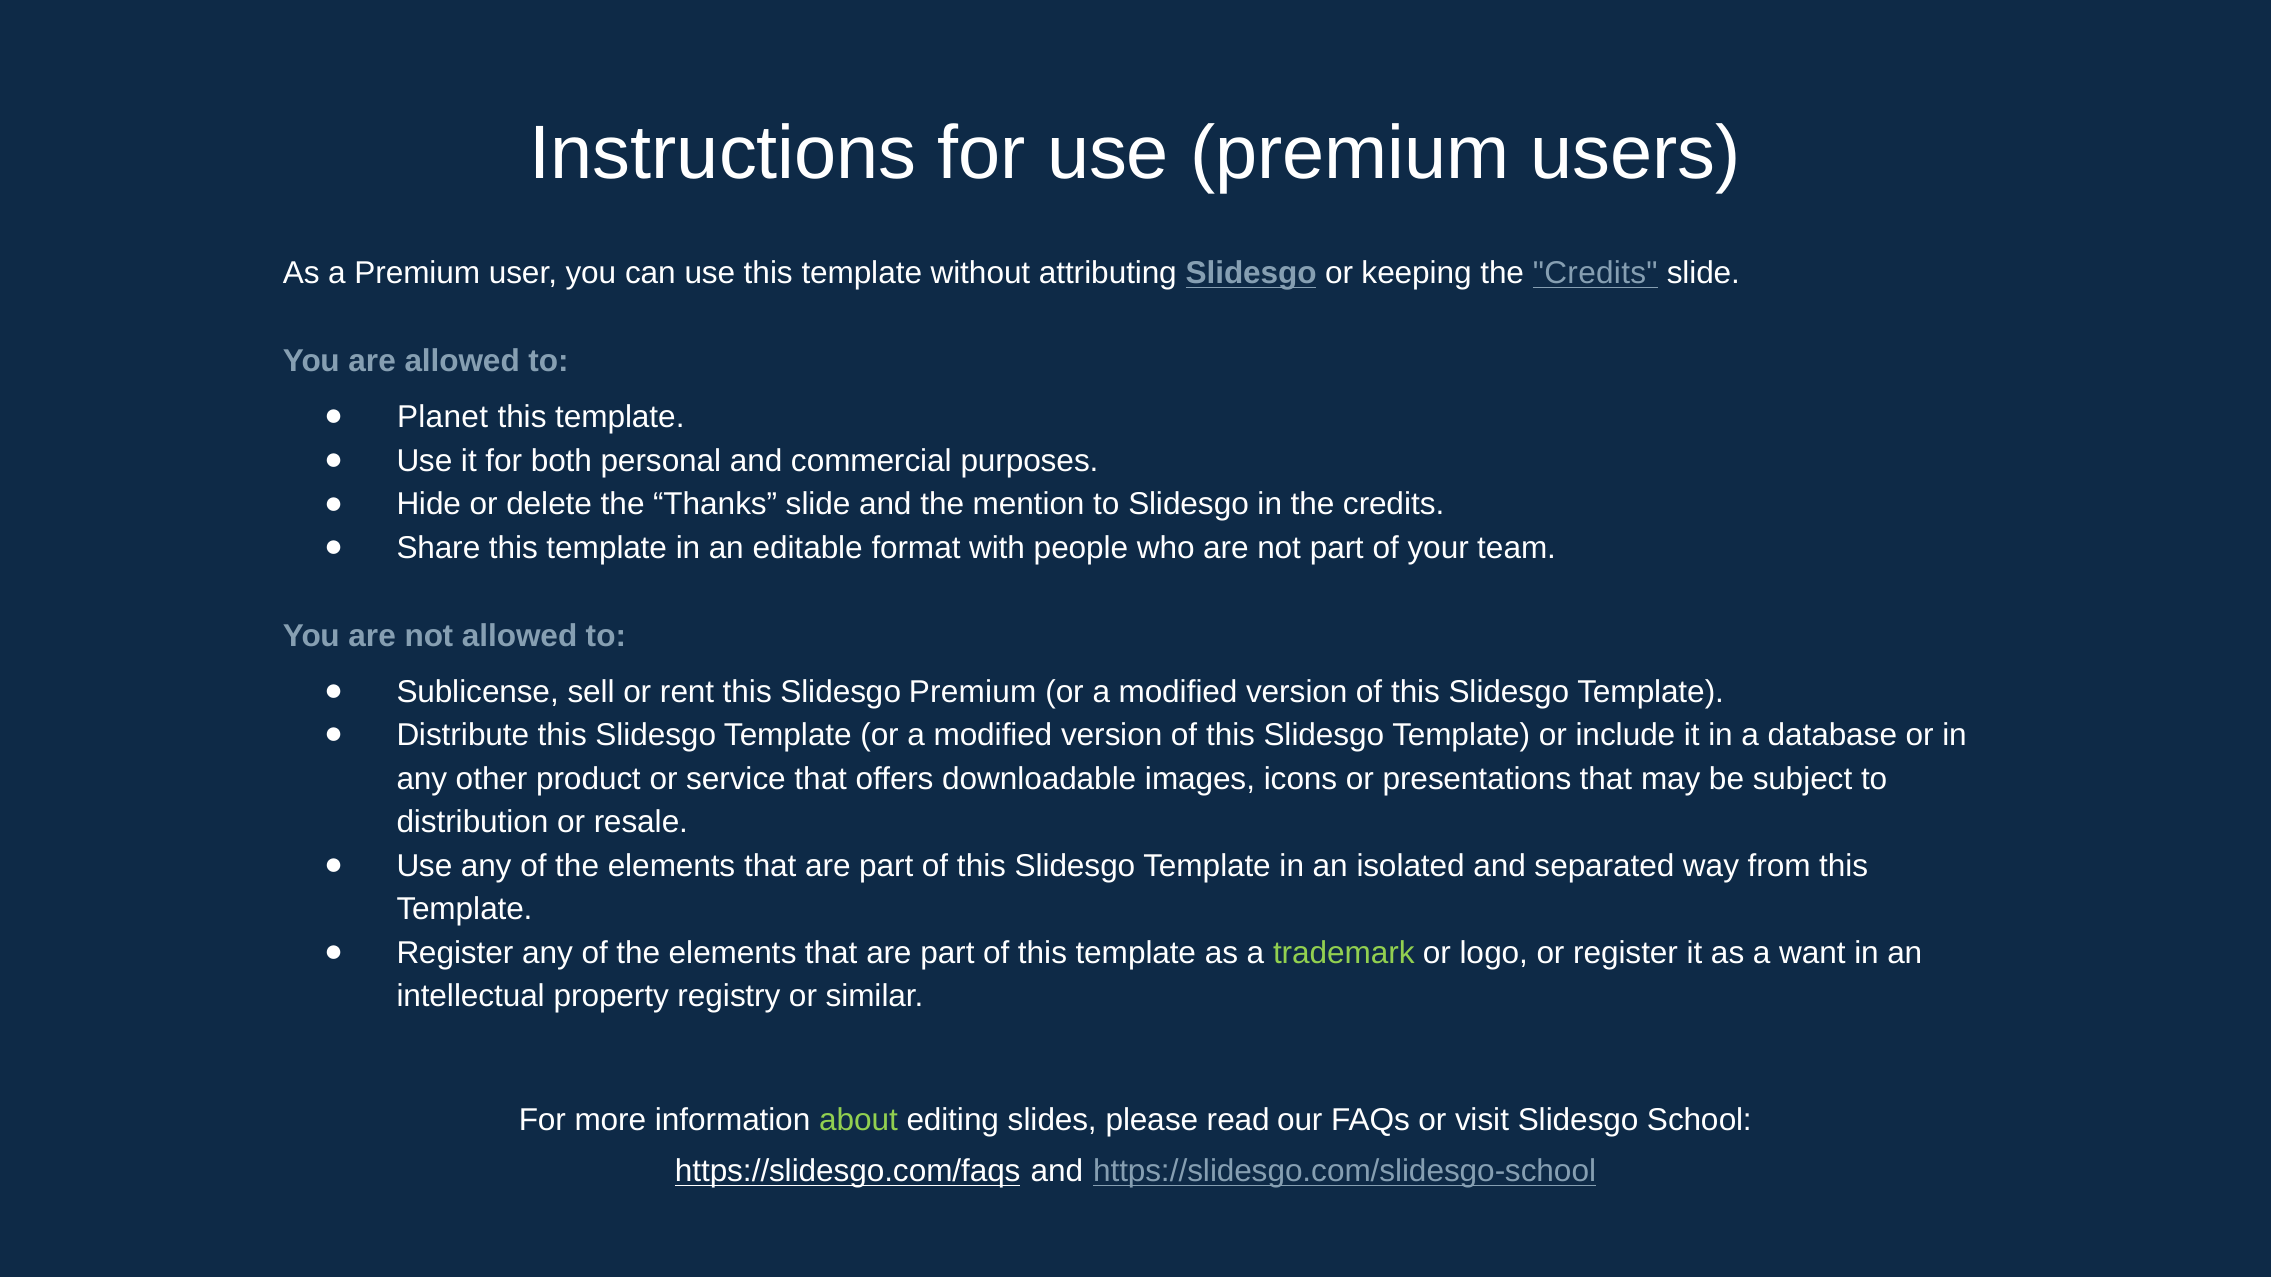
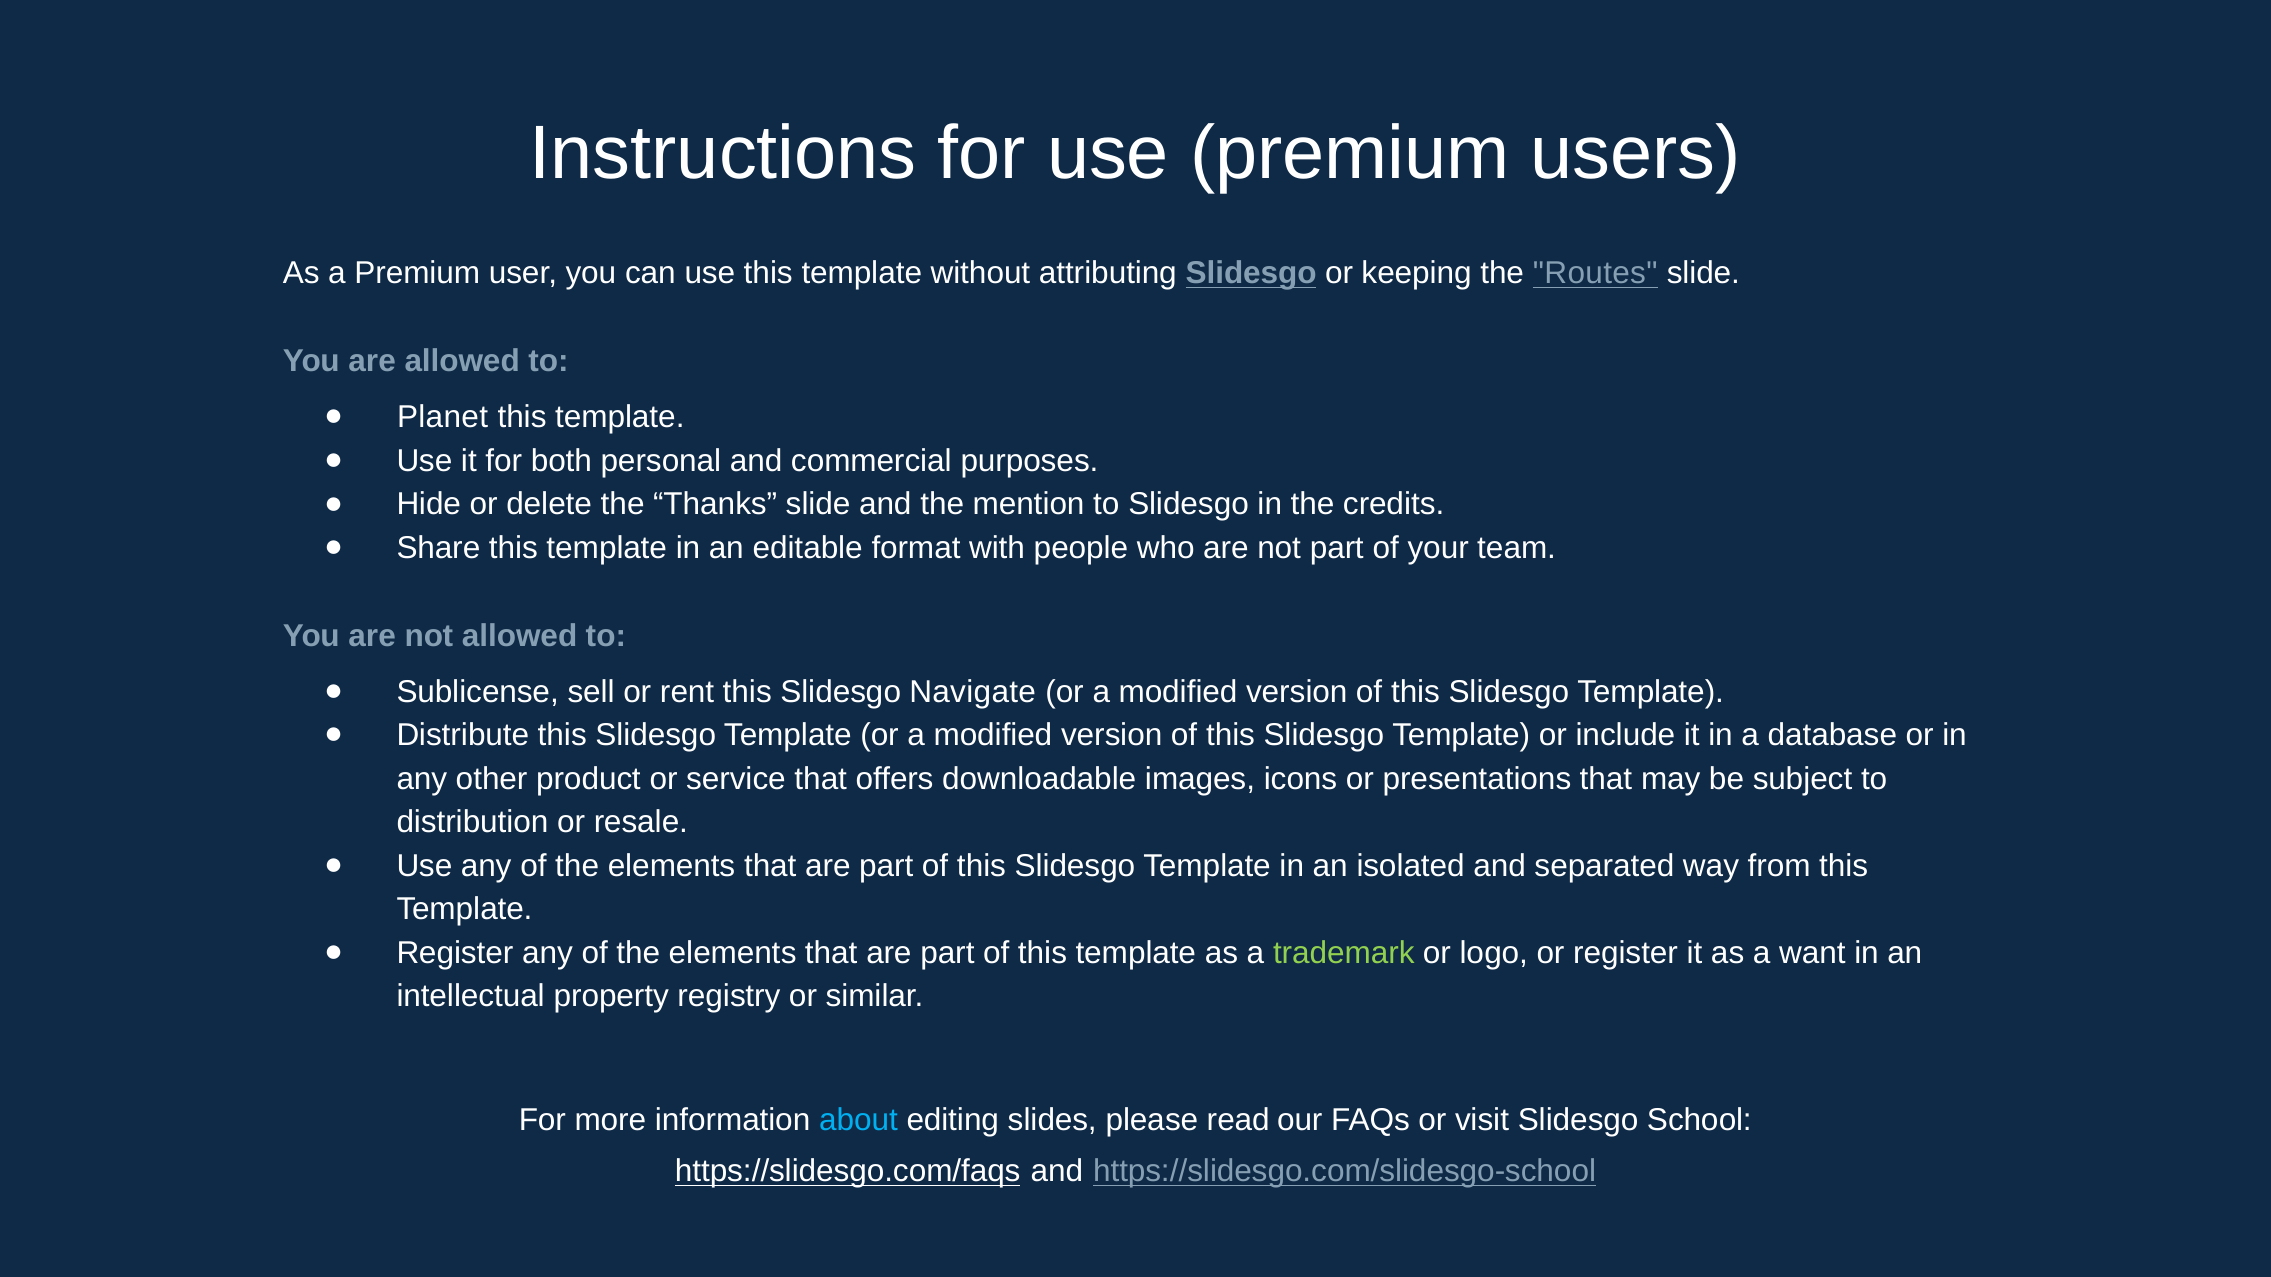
keeping the Credits: Credits -> Routes
Slidesgo Premium: Premium -> Navigate
about colour: light green -> light blue
